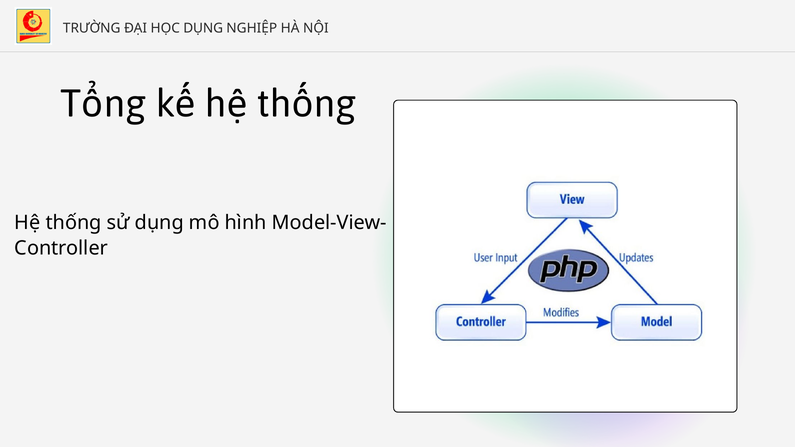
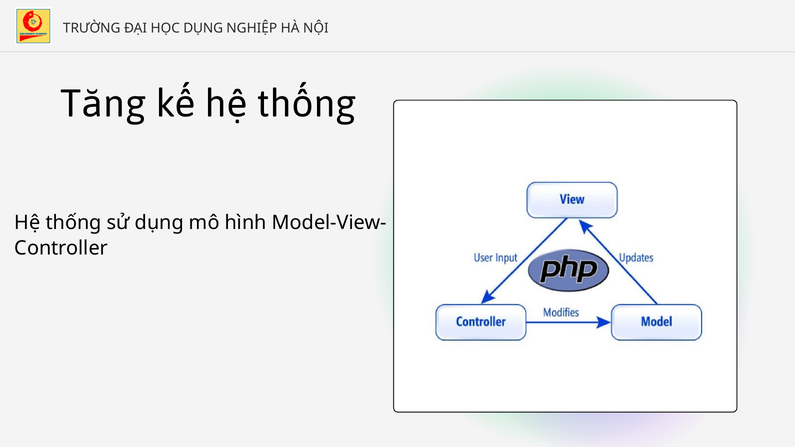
Tổng: Tổng -> Tăng
